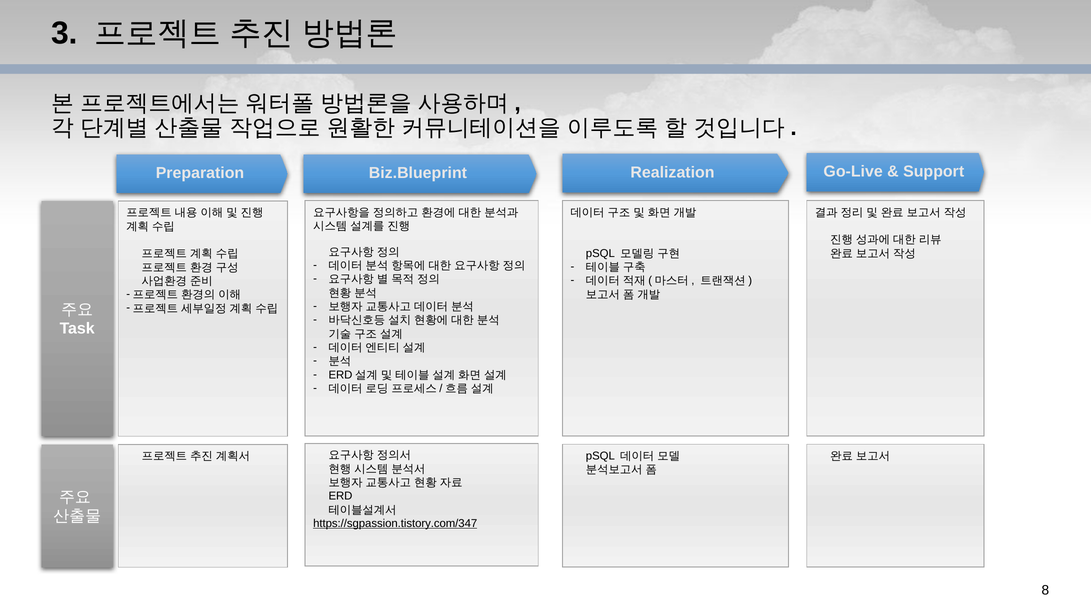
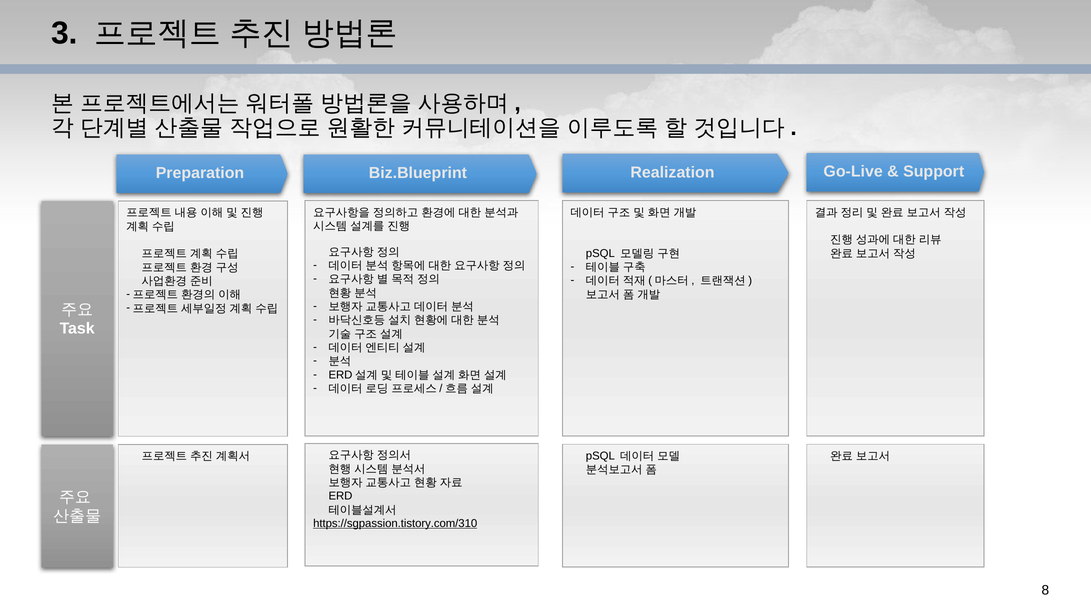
https://sgpassion.tistory.com/347: https://sgpassion.tistory.com/347 -> https://sgpassion.tistory.com/310
